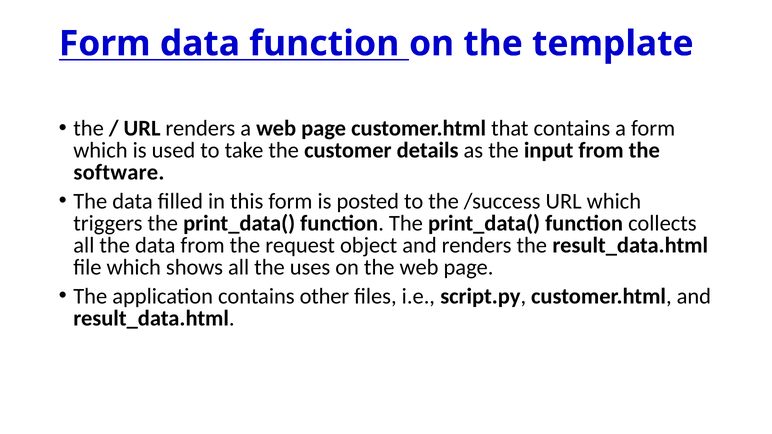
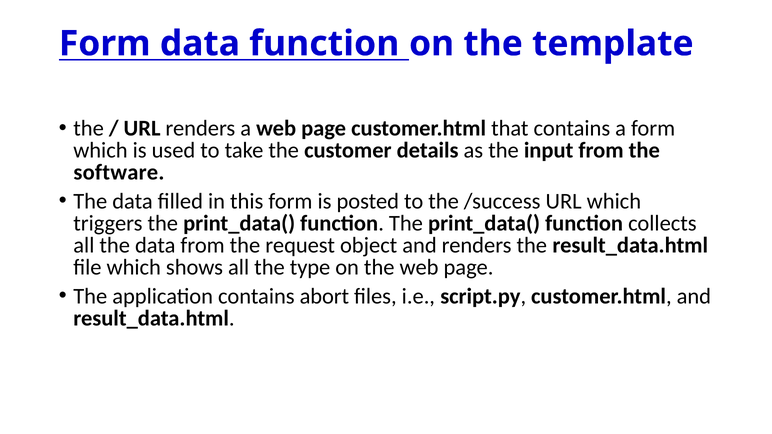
uses: uses -> type
other: other -> abort
